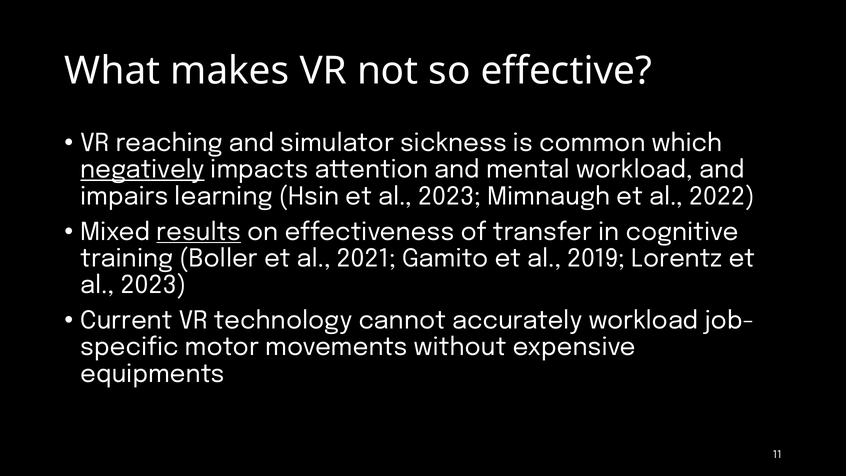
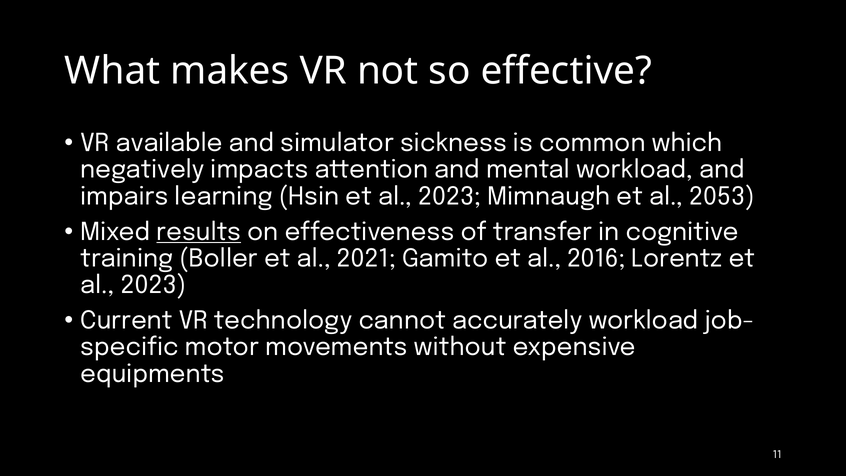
reaching: reaching -> available
negatively underline: present -> none
2022: 2022 -> 2053
2019: 2019 -> 2016
